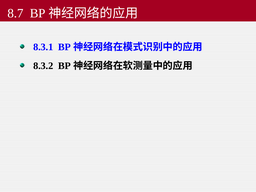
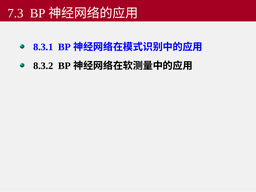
8.7: 8.7 -> 7.3
